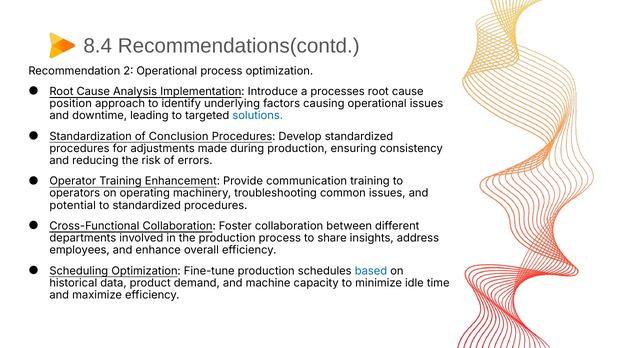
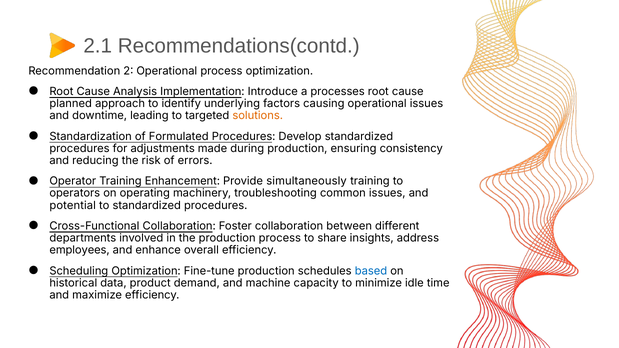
8.4: 8.4 -> 2.1
position: position -> planned
solutions colour: blue -> orange
Conclusion: Conclusion -> Formulated
communication: communication -> simultaneously
